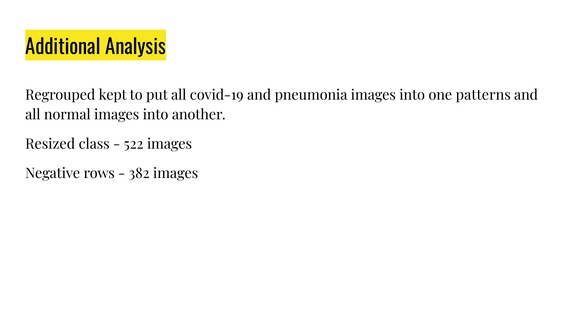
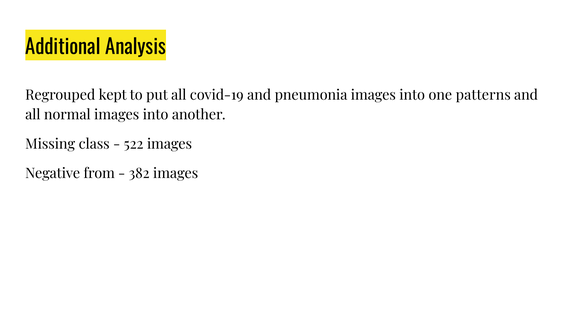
Resized: Resized -> Missing
rows: rows -> from
